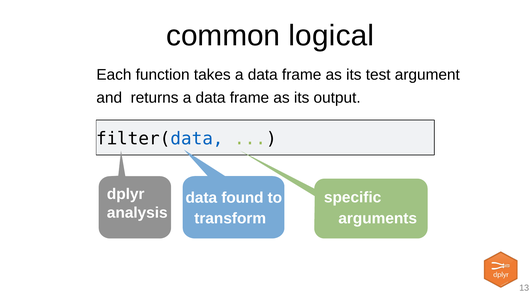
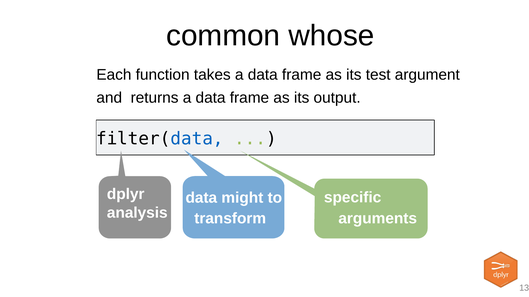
logical: logical -> whose
found: found -> might
